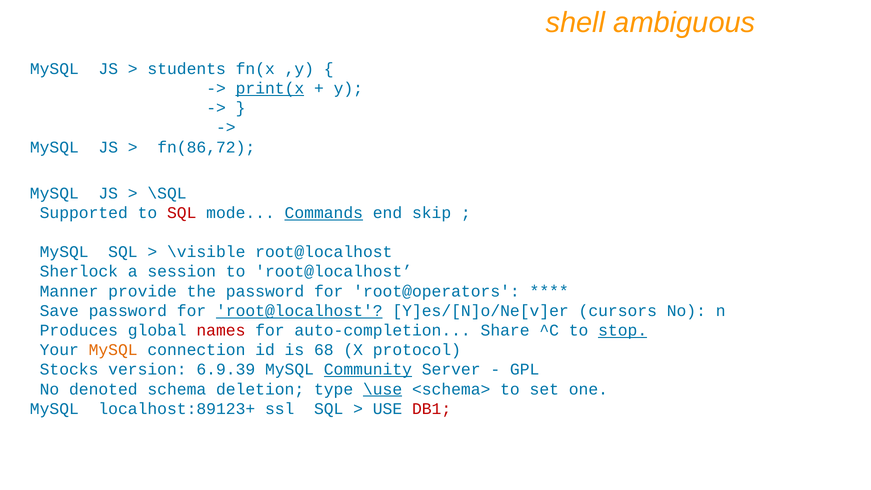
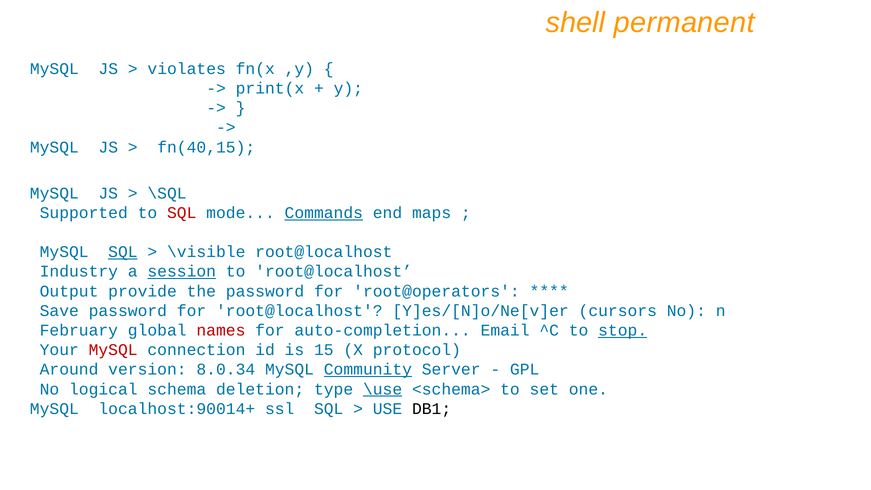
ambiguous: ambiguous -> permanent
students: students -> violates
print(x underline: present -> none
fn(86,72: fn(86,72 -> fn(40,15
skip: skip -> maps
SQL at (123, 252) underline: none -> present
Sherlock: Sherlock -> Industry
session underline: none -> present
Manner: Manner -> Output
root@localhost at (299, 311) underline: present -> none
Produces: Produces -> February
Share: Share -> Email
MySQL at (113, 350) colour: orange -> red
68: 68 -> 15
Stocks: Stocks -> Around
6.9.39: 6.9.39 -> 8.0.34
denoted: denoted -> logical
localhost:89123+: localhost:89123+ -> localhost:90014+
DB1 colour: red -> black
